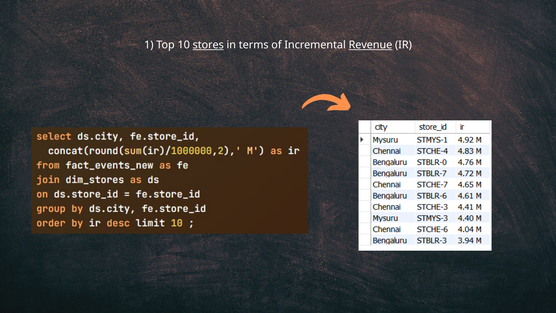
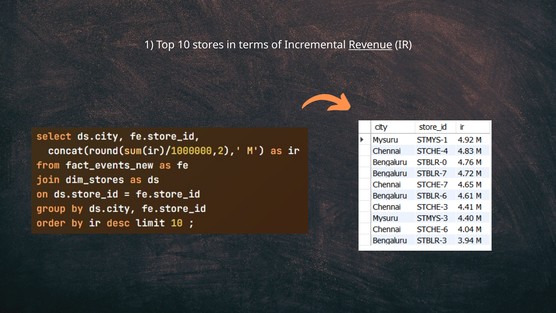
stores underline: present -> none
